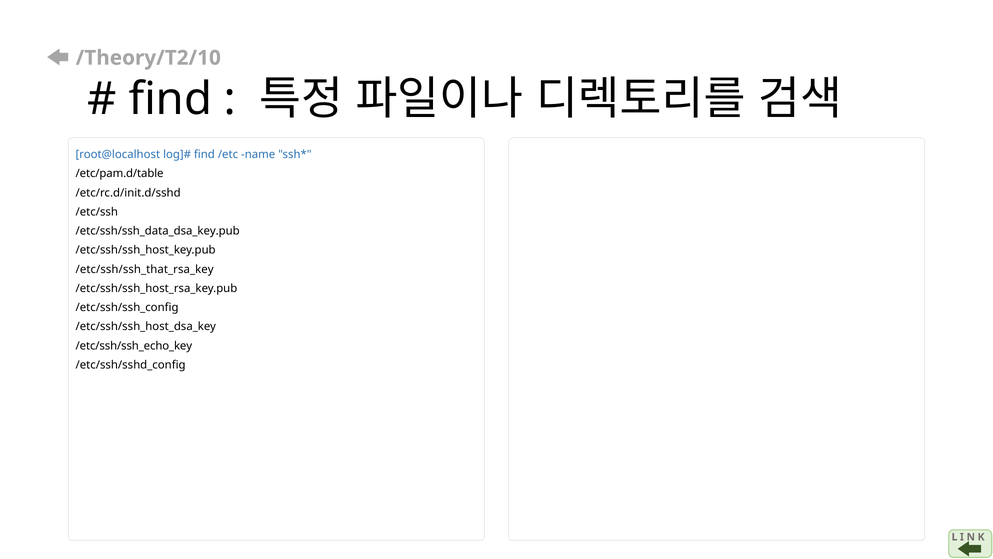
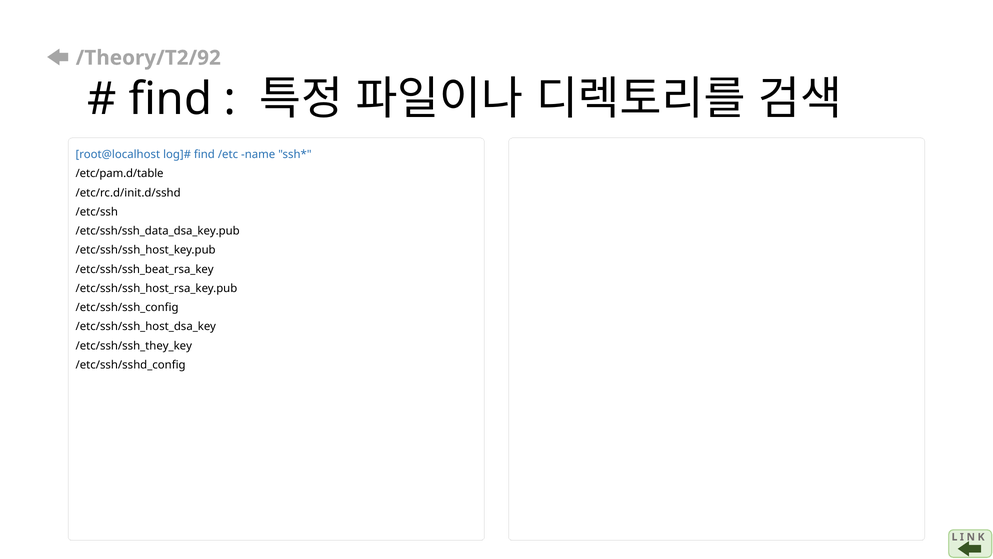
/Theory/T2/10: /Theory/T2/10 -> /Theory/T2/92
/etc/ssh/ssh_that_rsa_key: /etc/ssh/ssh_that_rsa_key -> /etc/ssh/ssh_beat_rsa_key
/etc/ssh/ssh_echo_key: /etc/ssh/ssh_echo_key -> /etc/ssh/ssh_they_key
